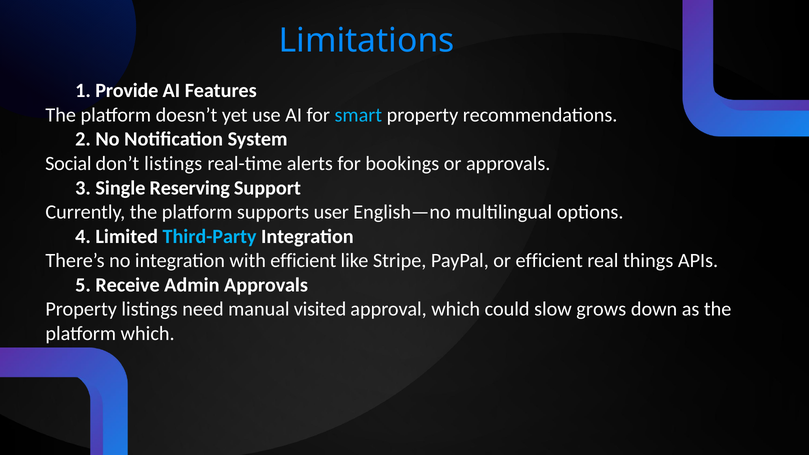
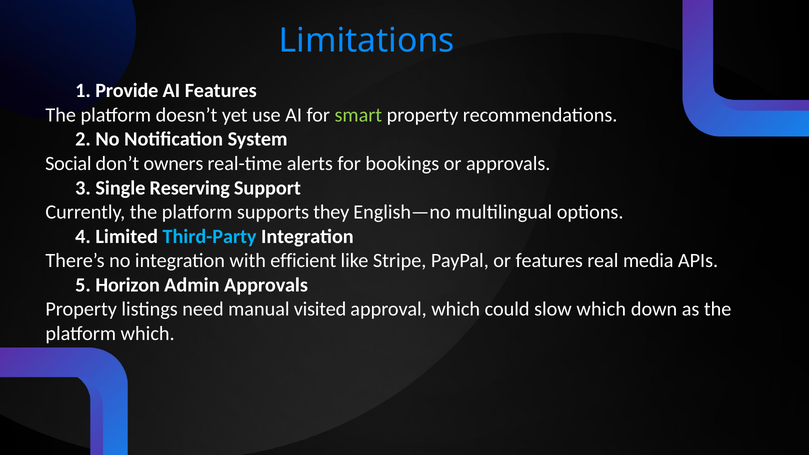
smart colour: light blue -> light green
don’t listings: listings -> owners
user: user -> they
or efficient: efficient -> features
things: things -> media
Receive: Receive -> Horizon
slow grows: grows -> which
